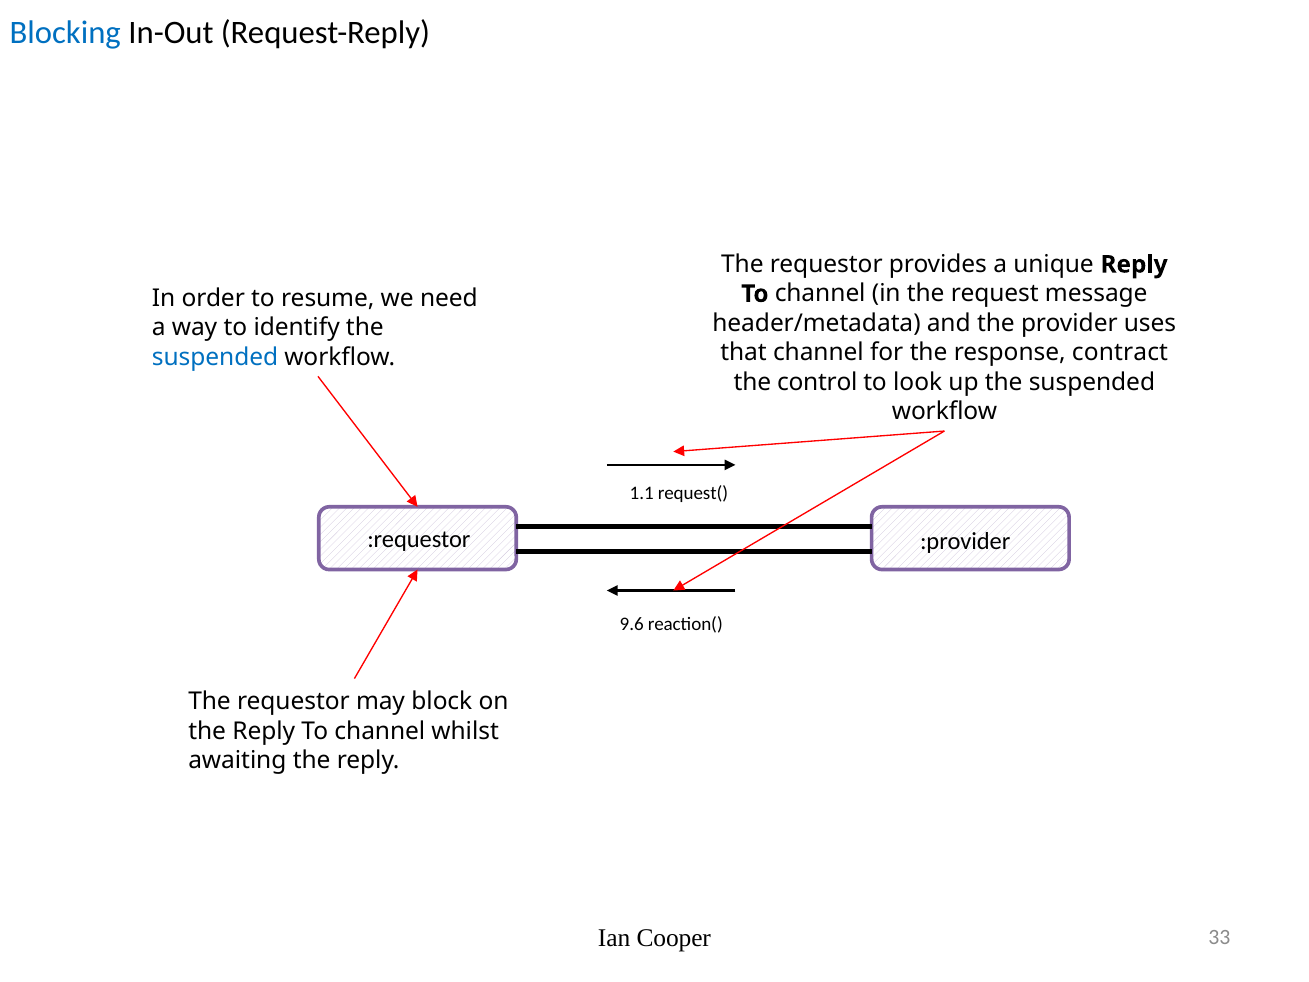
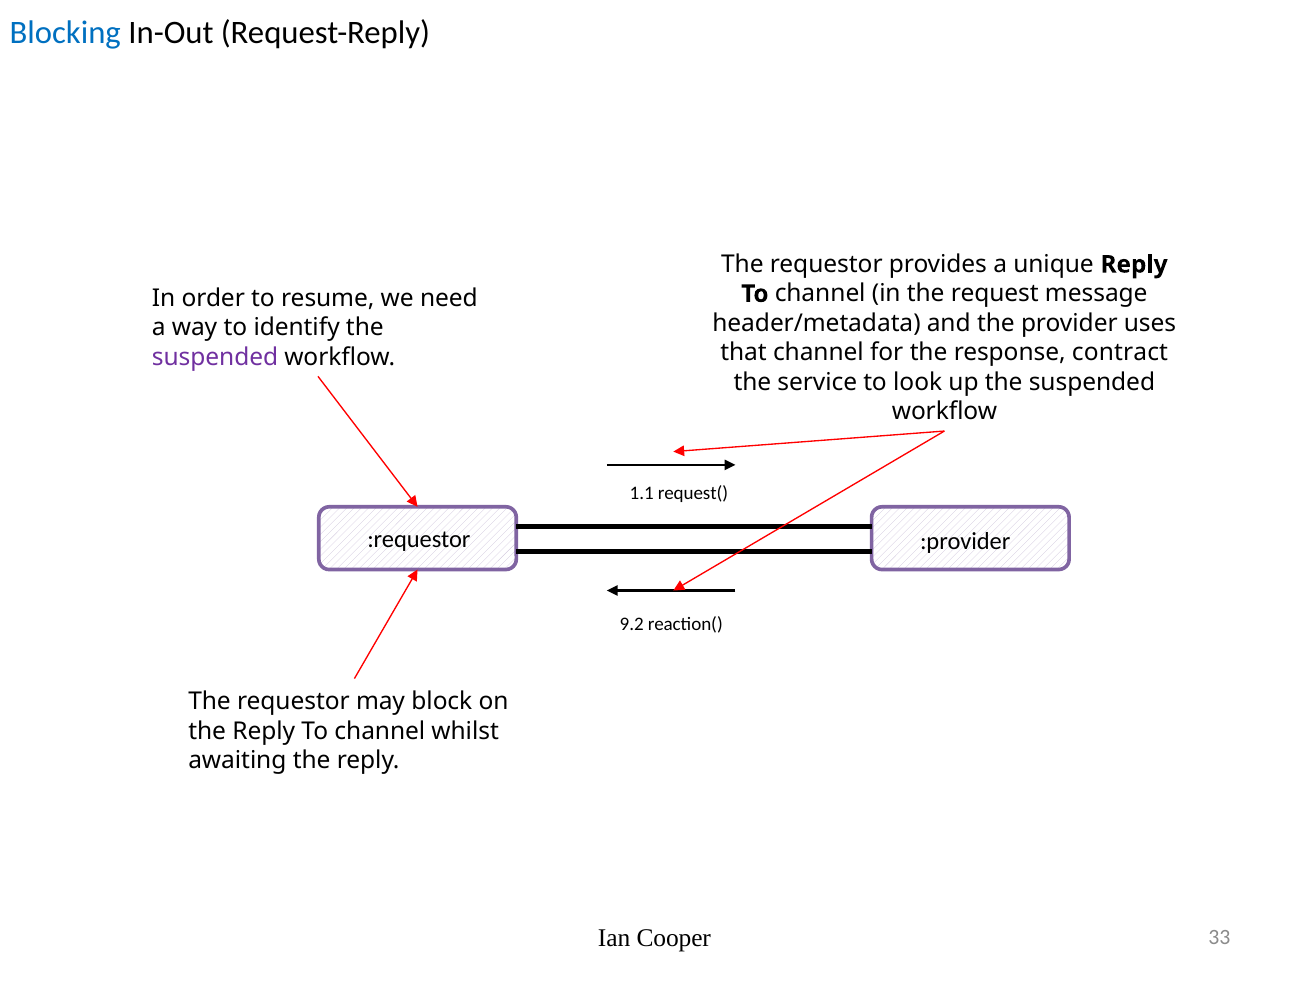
suspended at (215, 357) colour: blue -> purple
control: control -> service
9.6: 9.6 -> 9.2
